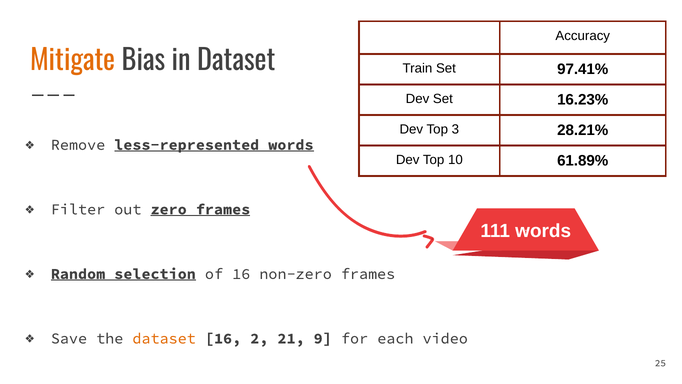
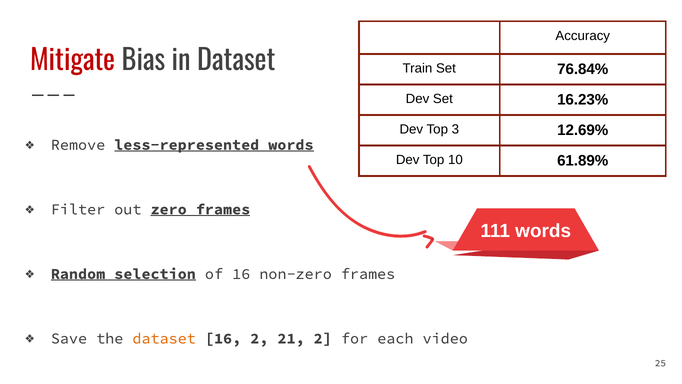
Mitigate colour: orange -> red
97.41%: 97.41% -> 76.84%
28.21%: 28.21% -> 12.69%
21 9: 9 -> 2
